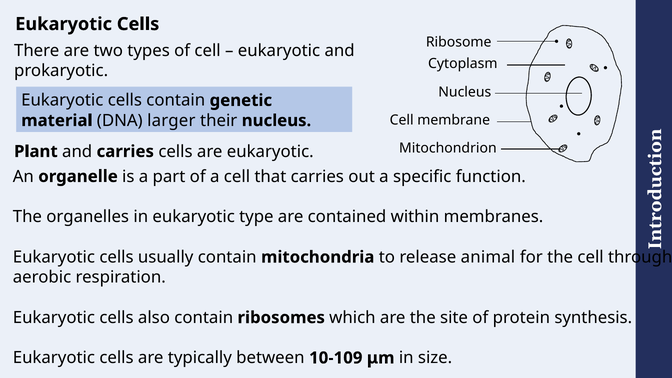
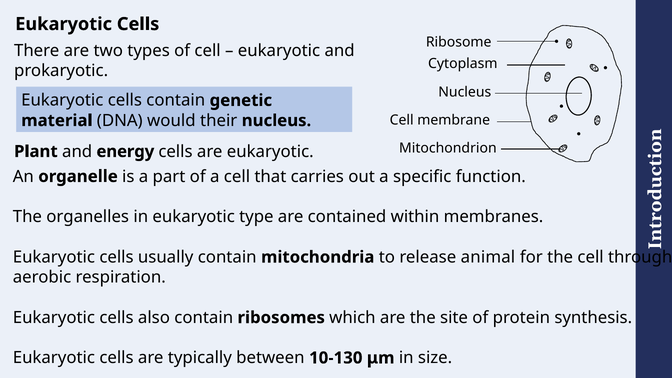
larger: larger -> would
and carries: carries -> energy
10-109: 10-109 -> 10-130
